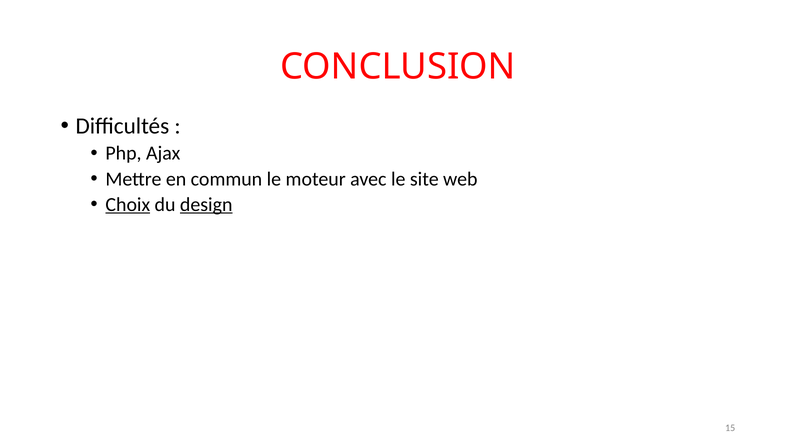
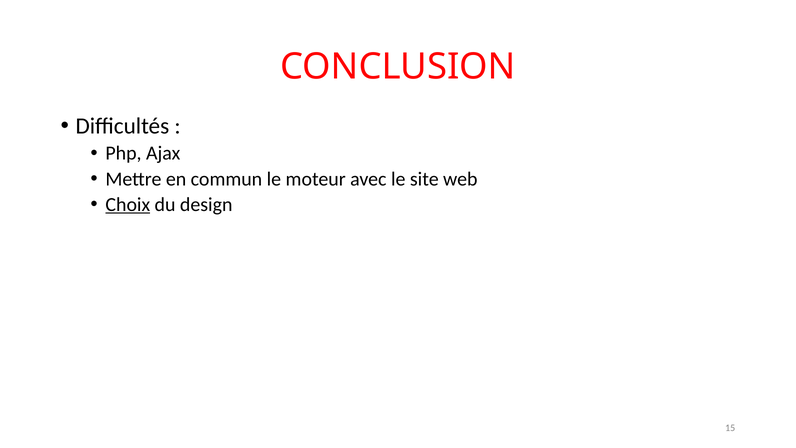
design underline: present -> none
